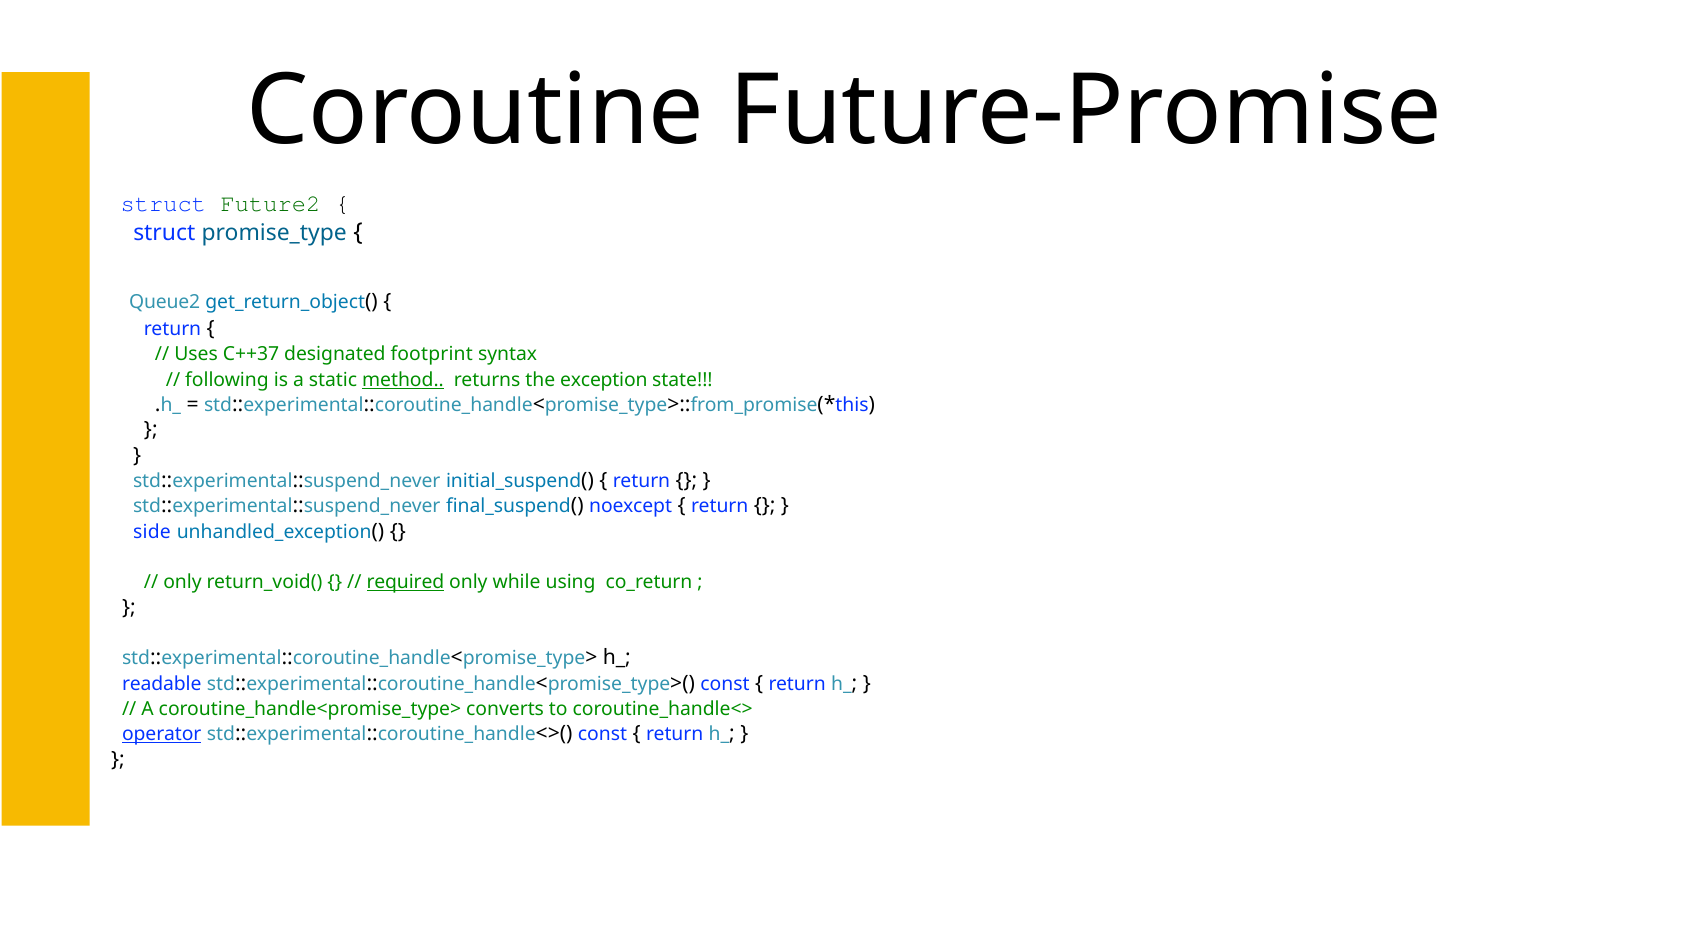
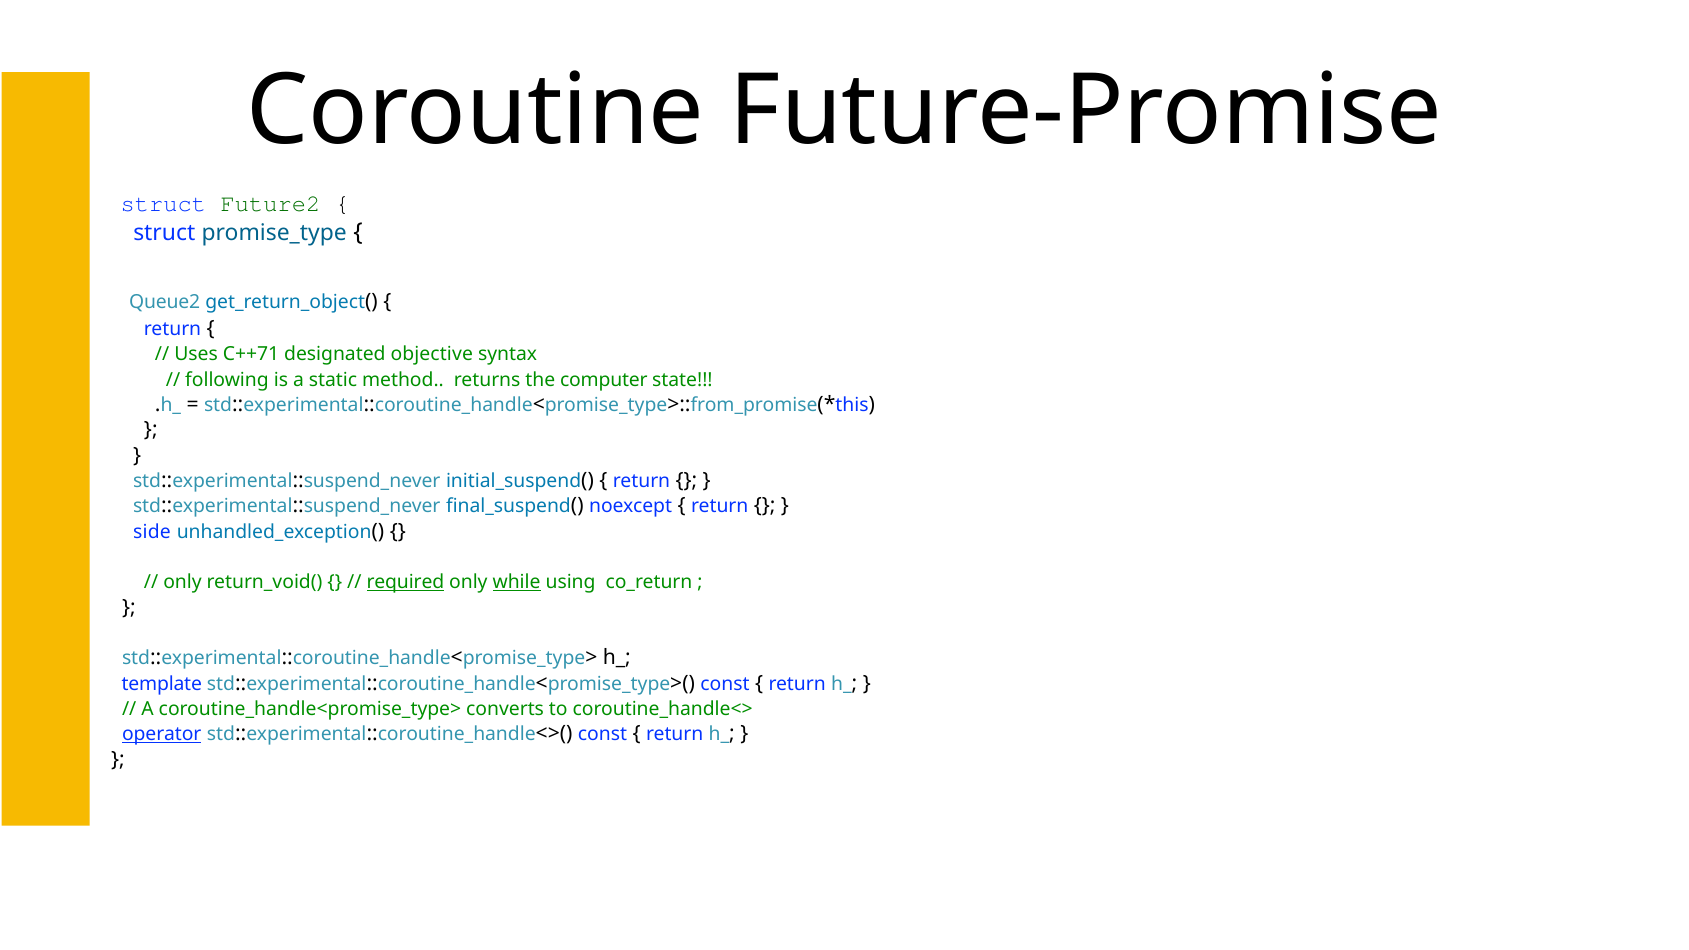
C++37: C++37 -> C++71
footprint: footprint -> objective
method underline: present -> none
exception: exception -> computer
while underline: none -> present
readable: readable -> template
